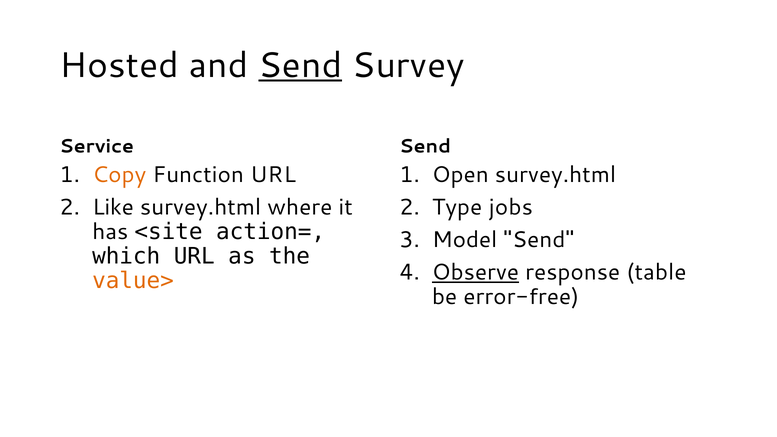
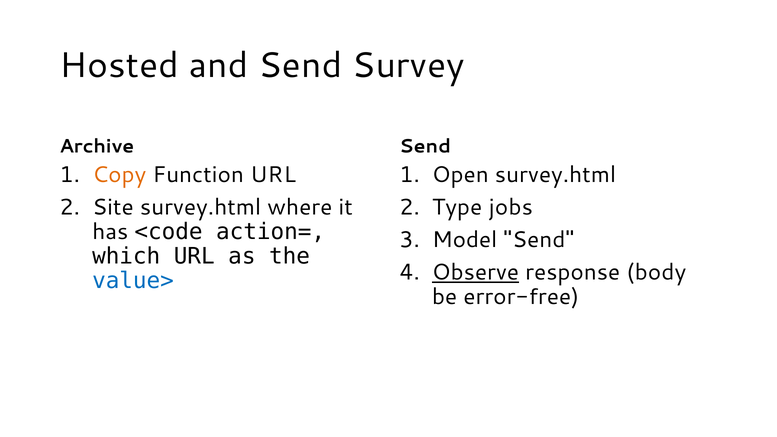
Send at (300, 65) underline: present -> none
Service: Service -> Archive
Like: Like -> Site
<site: <site -> <code
table: table -> body
value> colour: orange -> blue
